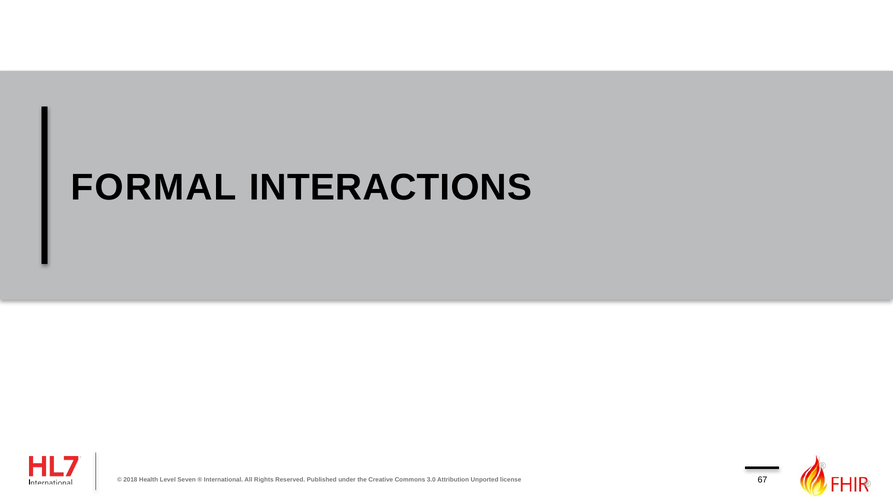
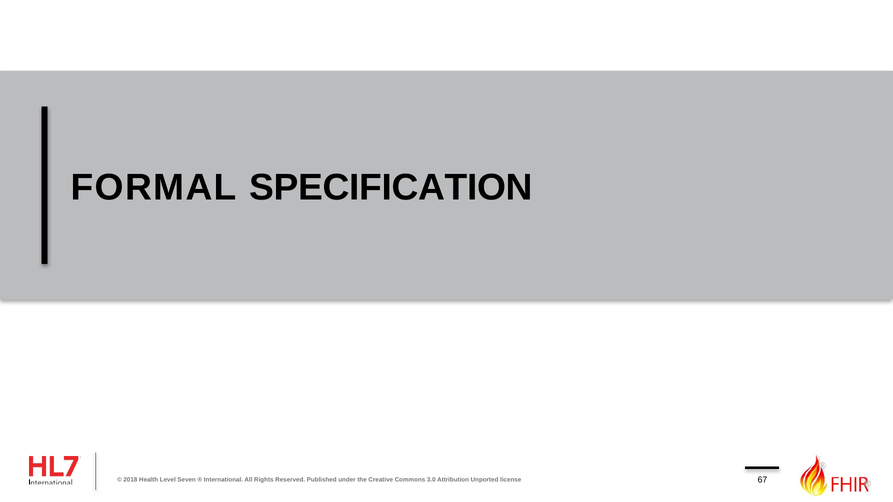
INTERACTIONS: INTERACTIONS -> SPECIFICATION
